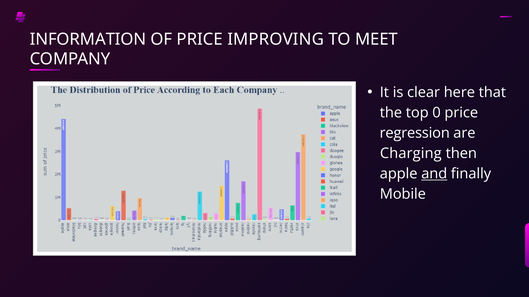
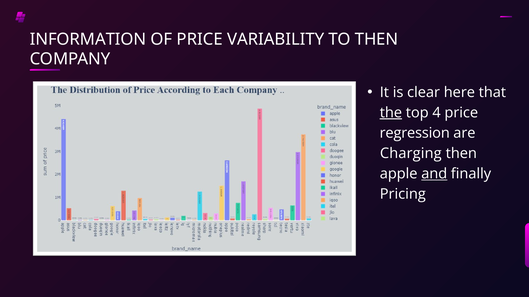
IMPROVING: IMPROVING -> VARIABILITY
TO MEET: MEET -> THEN
the underline: none -> present
0: 0 -> 4
Mobile: Mobile -> Pricing
